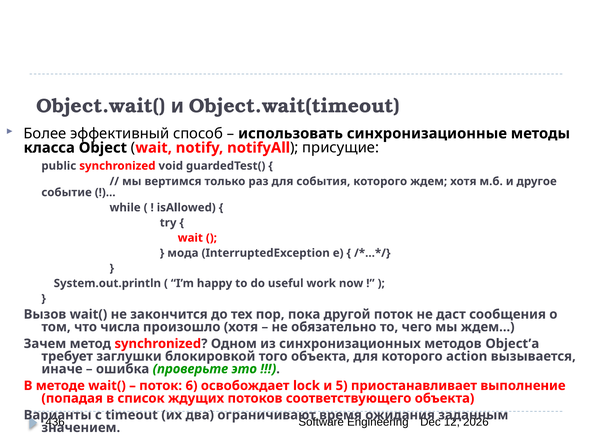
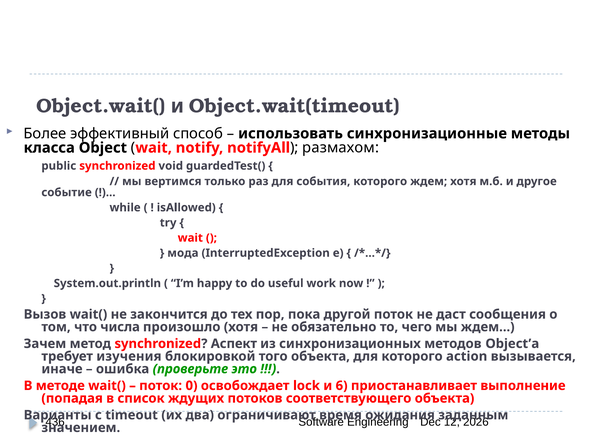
присущие: присущие -> размахом
Одном: Одном -> Аспект
заглушки: заглушки -> изучения
6: 6 -> 0
5: 5 -> 6
